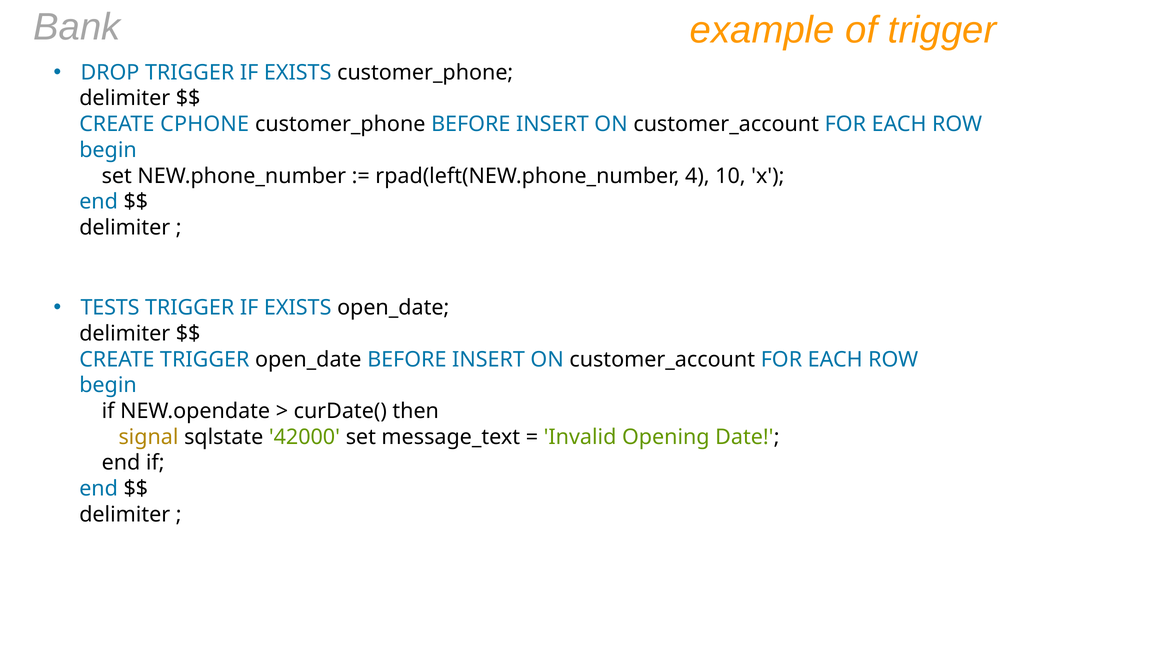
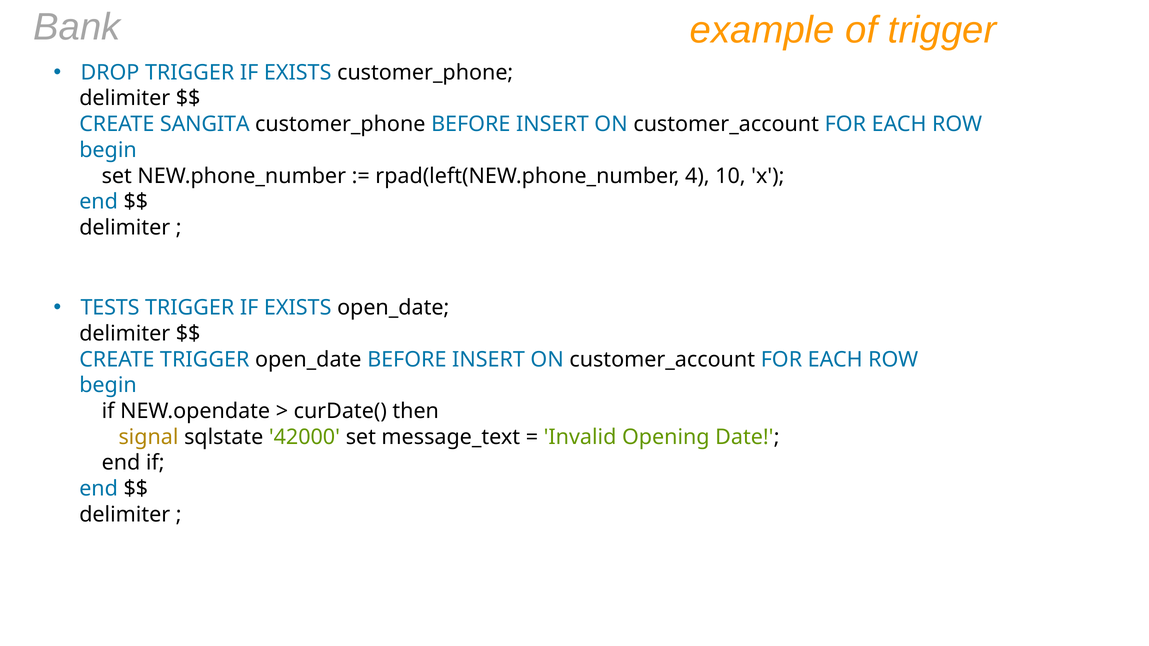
CPHONE: CPHONE -> SANGITA
